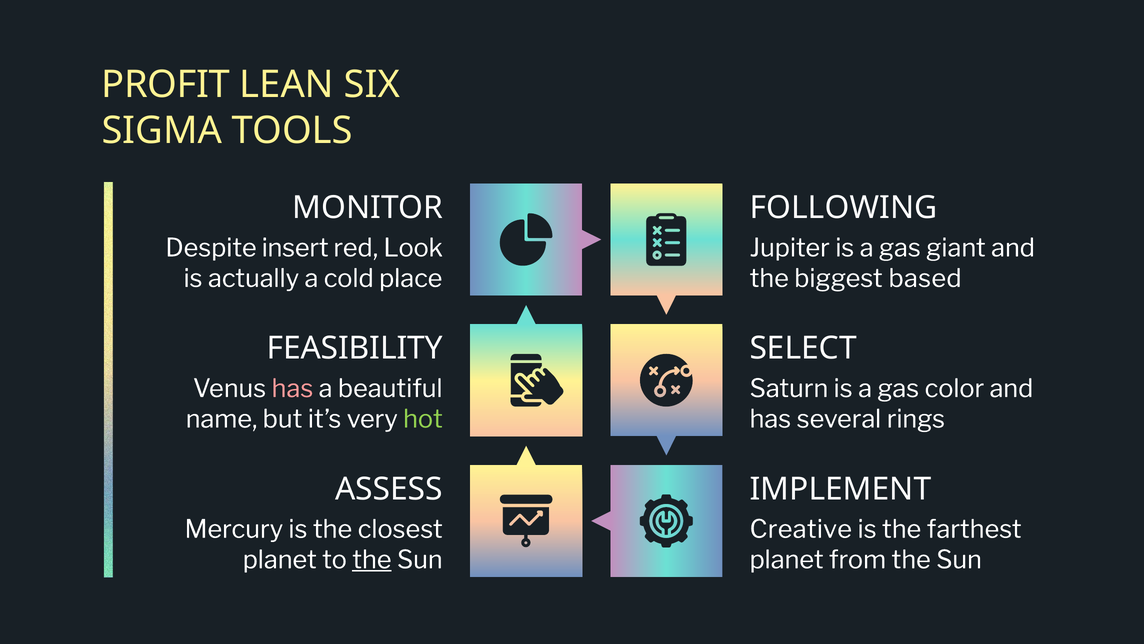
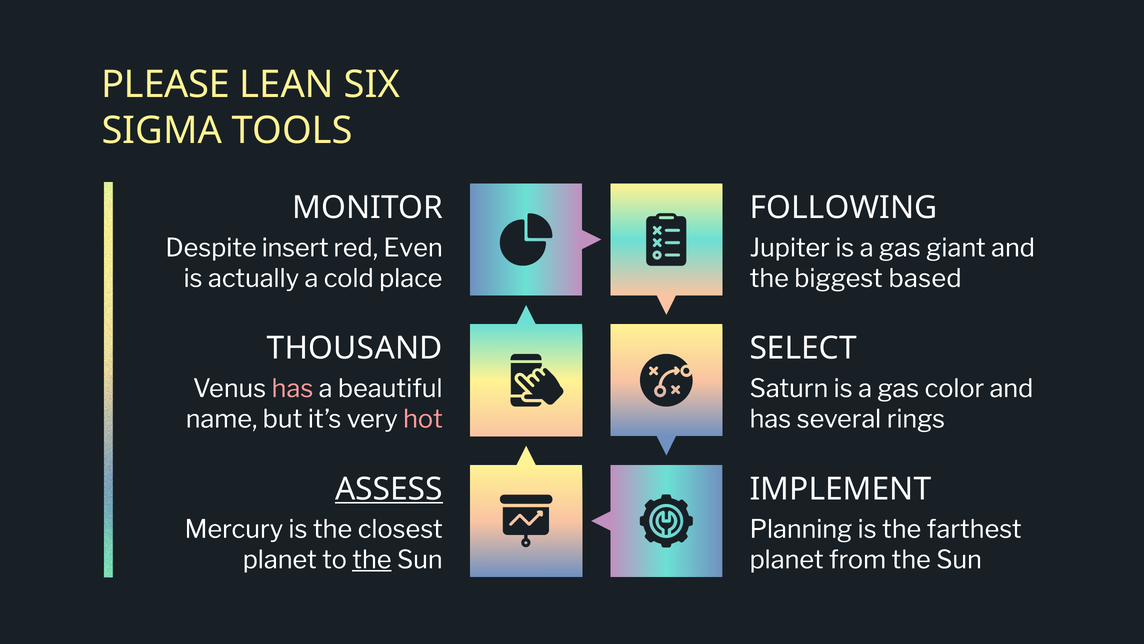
PROFIT: PROFIT -> PLEASE
Look: Look -> Even
FEASIBILITY: FEASIBILITY -> THOUSAND
hot colour: light green -> pink
ASSESS underline: none -> present
Creative: Creative -> Planning
